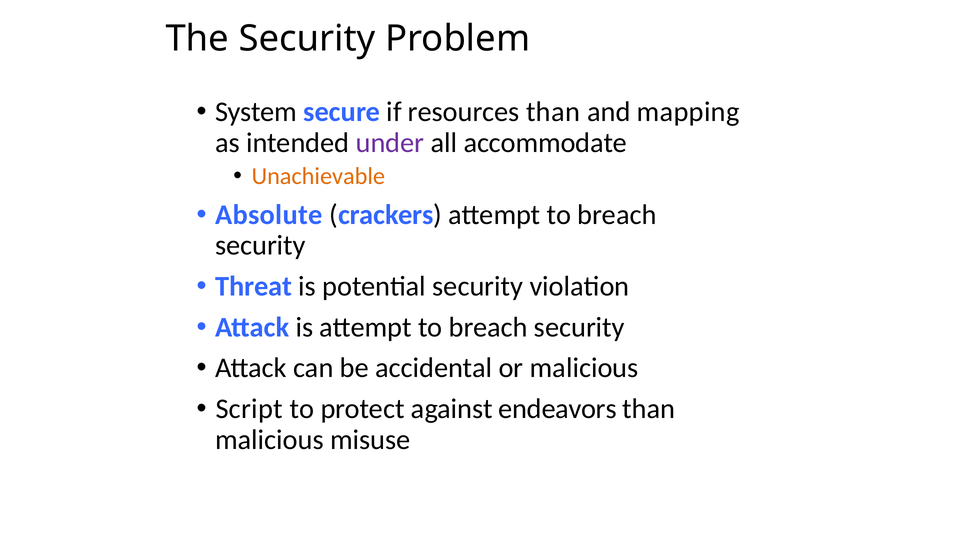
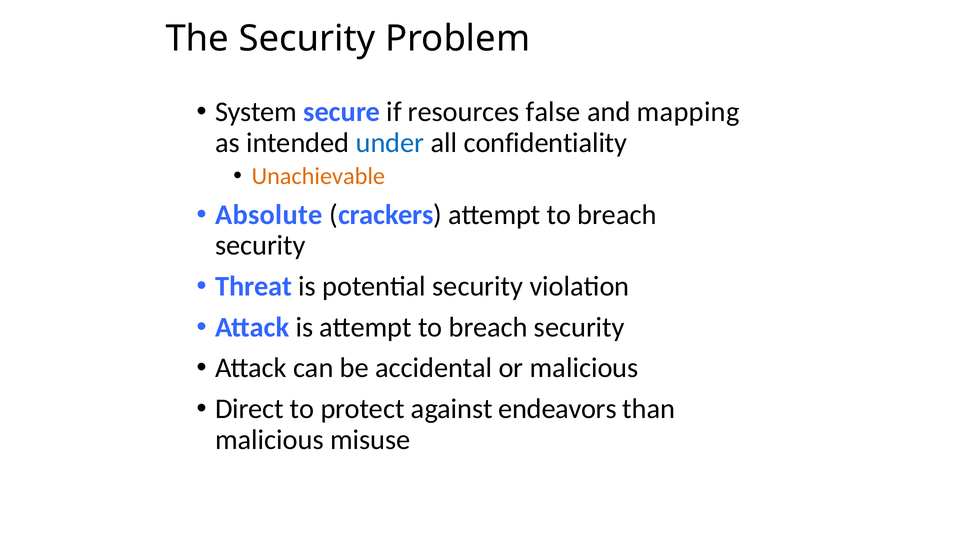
resources than: than -> false
under colour: purple -> blue
accommodate: accommodate -> confidentiality
Script: Script -> Direct
